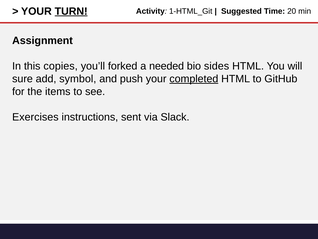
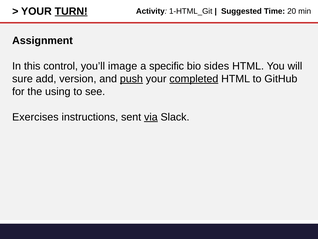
copies: copies -> control
forked: forked -> image
needed: needed -> specific
symbol: symbol -> version
push underline: none -> present
items: items -> using
via underline: none -> present
